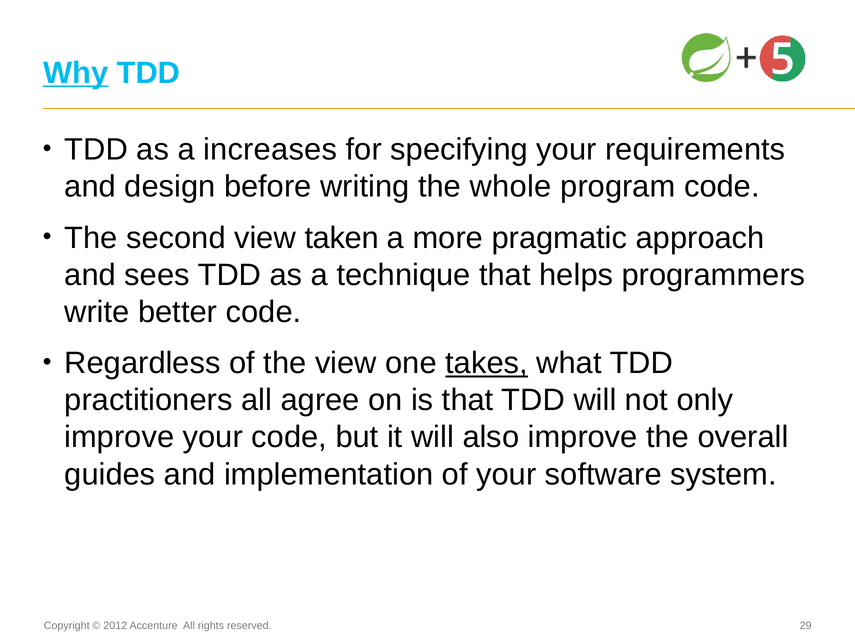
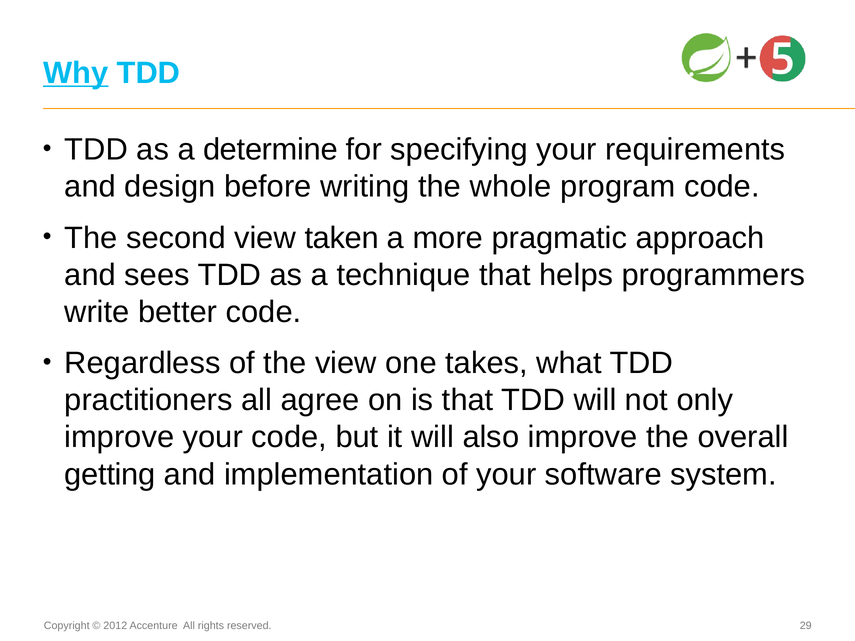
increases: increases -> determine
takes underline: present -> none
guides: guides -> getting
